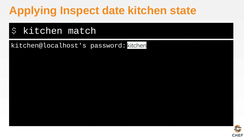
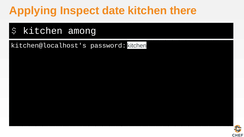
state: state -> there
match: match -> among
